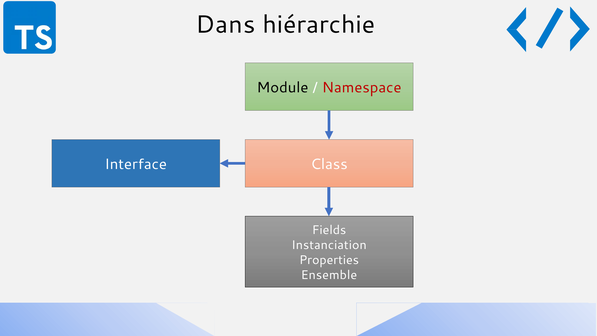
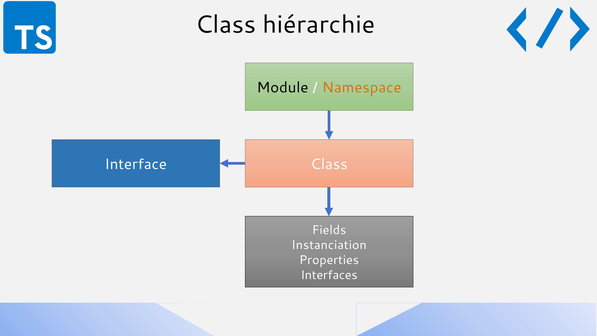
Dans at (225, 24): Dans -> Class
Namespace colour: red -> orange
Ensemble: Ensemble -> Interfaces
